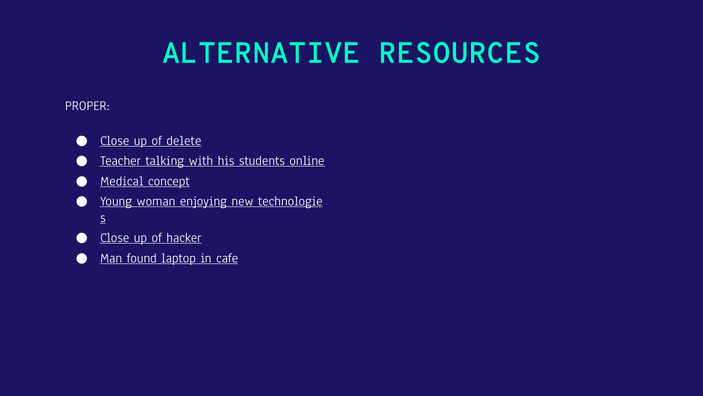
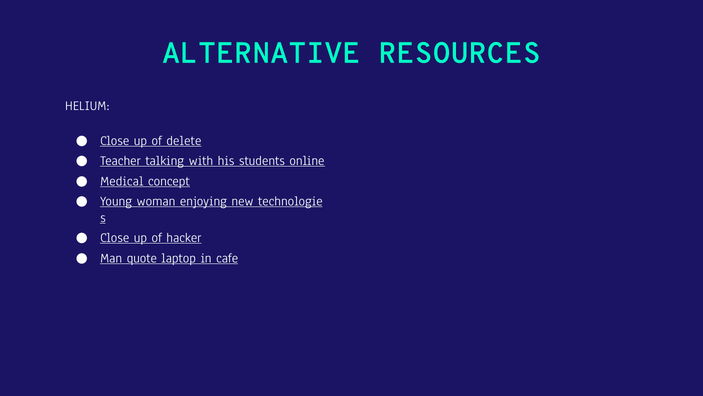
PROPER: PROPER -> HELIUM
found: found -> quote
